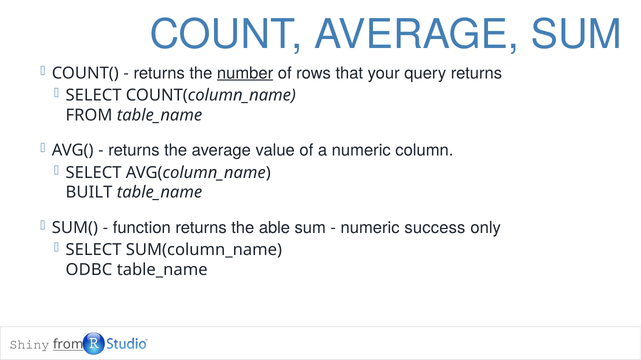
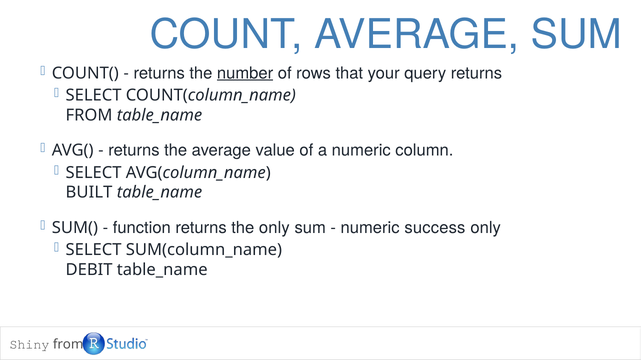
the able: able -> only
ODBC: ODBC -> DEBIT
from at (68, 345) underline: present -> none
